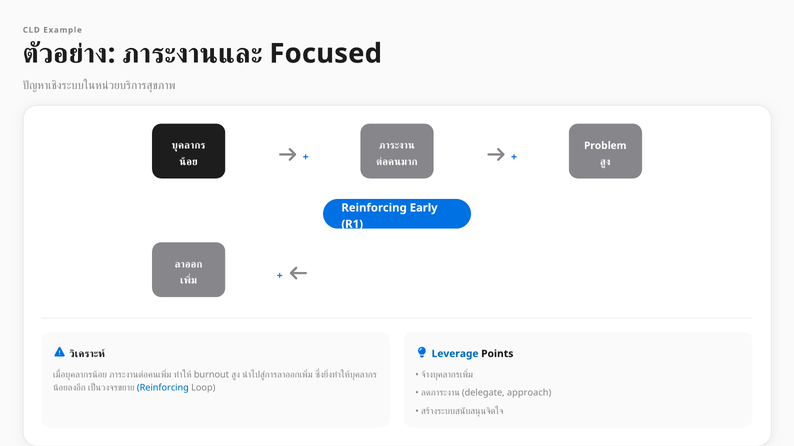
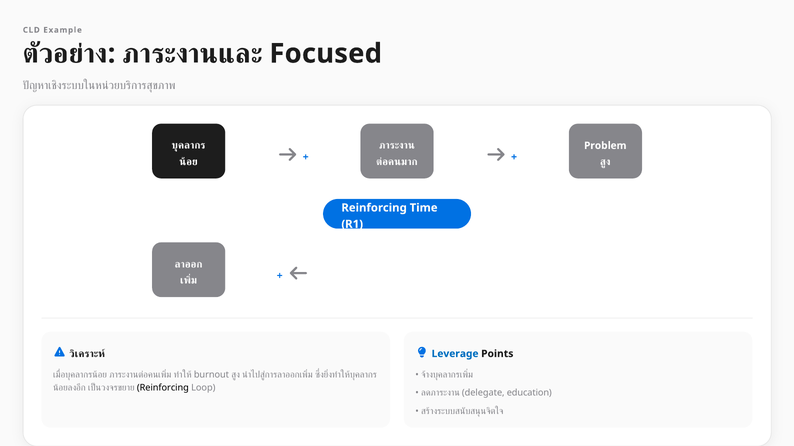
Early: Early -> Time
Reinforcing at (163, 388) colour: blue -> black
approach: approach -> education
